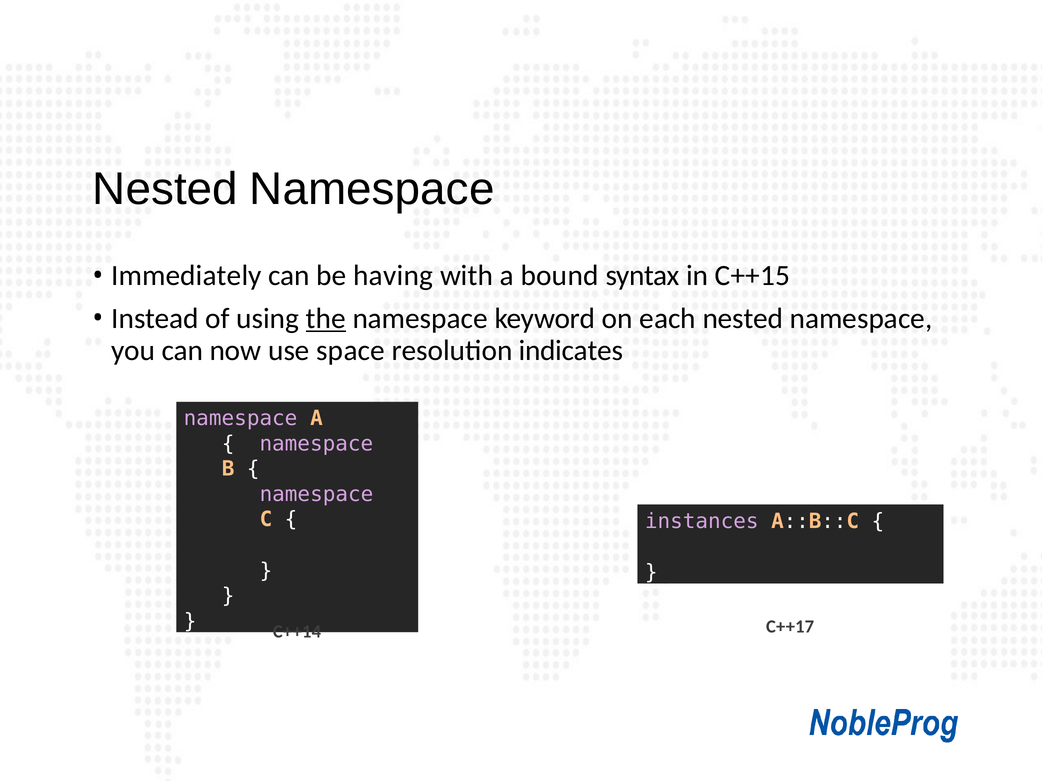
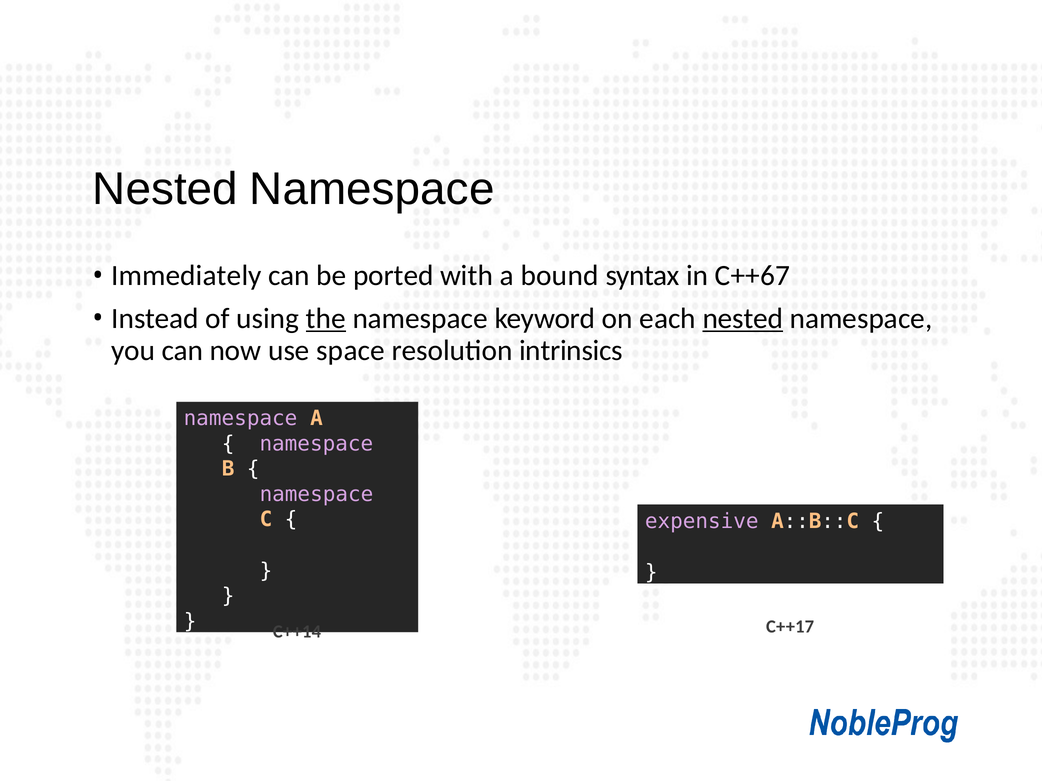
having: having -> ported
C++15: C++15 -> C++67
nested at (743, 319) underline: none -> present
indicates: indicates -> intrinsics
instances: instances -> expensive
